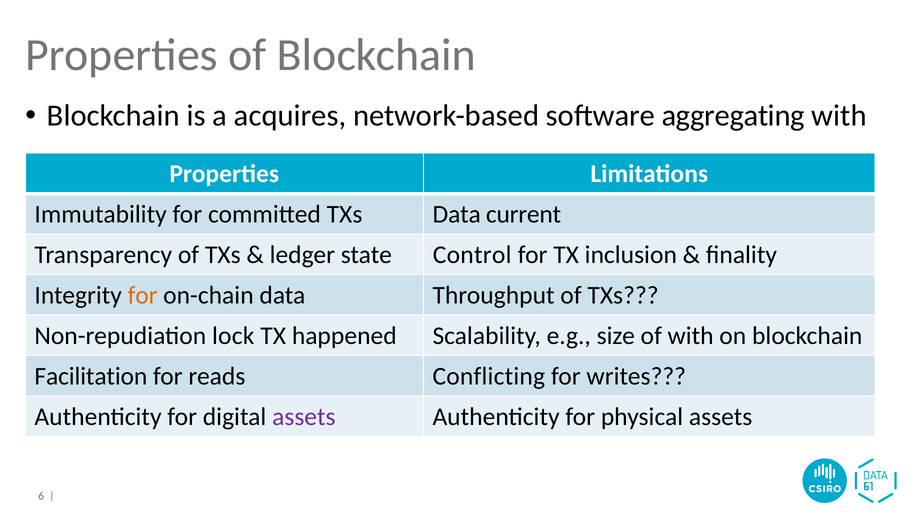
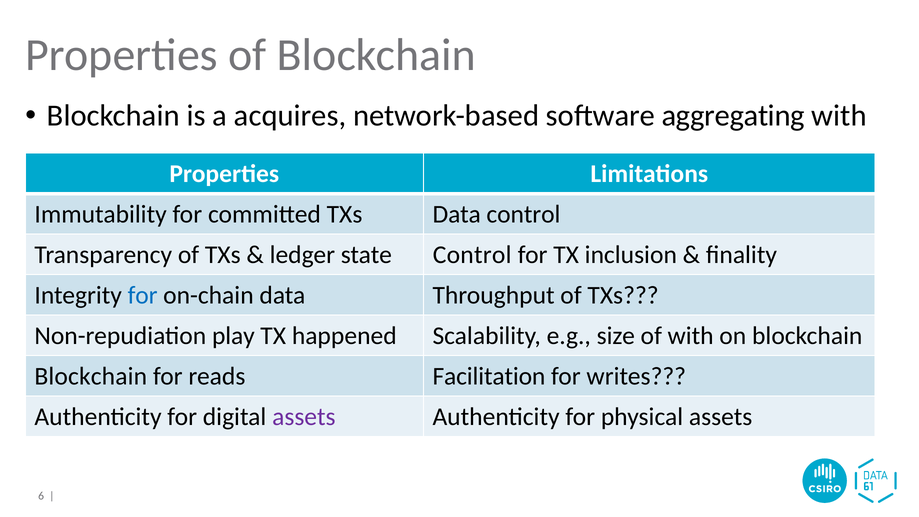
Data current: current -> control
for at (143, 295) colour: orange -> blue
lock: lock -> play
Facilitation at (91, 376): Facilitation -> Blockchain
Conflicting: Conflicting -> Facilitation
